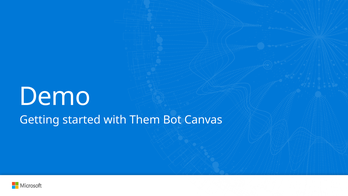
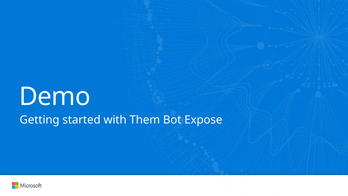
Canvas: Canvas -> Expose
